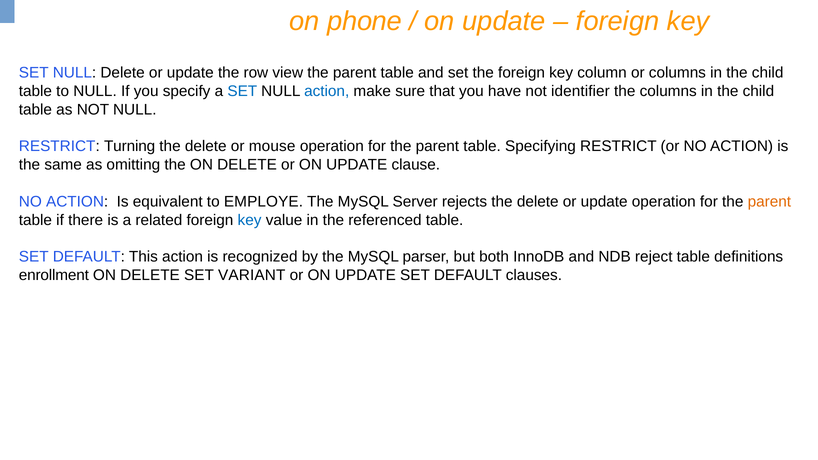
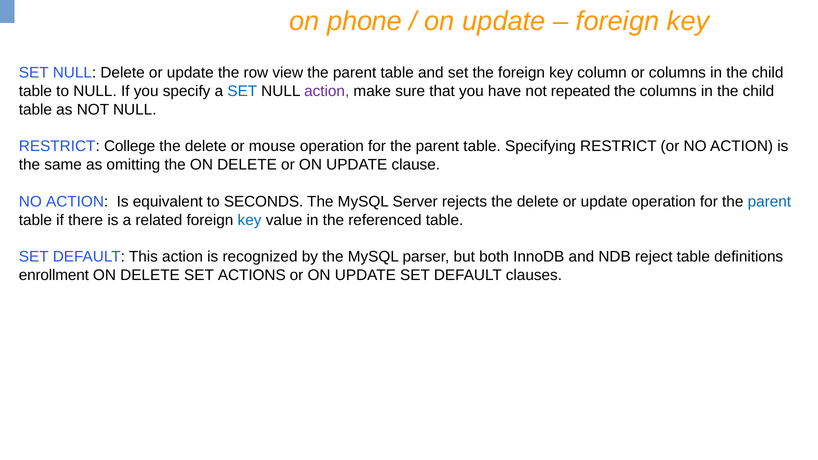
action at (327, 91) colour: blue -> purple
identifier: identifier -> repeated
Turning: Turning -> College
EMPLOYE: EMPLOYE -> SECONDS
parent at (769, 202) colour: orange -> blue
VARIANT: VARIANT -> ACTIONS
